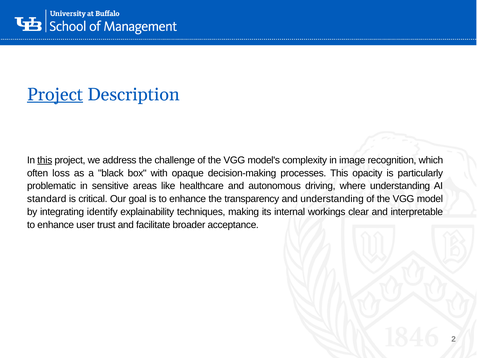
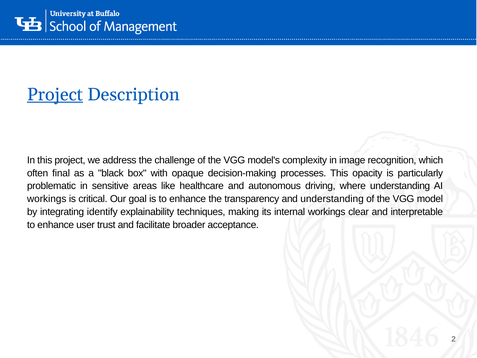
this at (45, 160) underline: present -> none
loss: loss -> final
standard at (47, 199): standard -> workings
